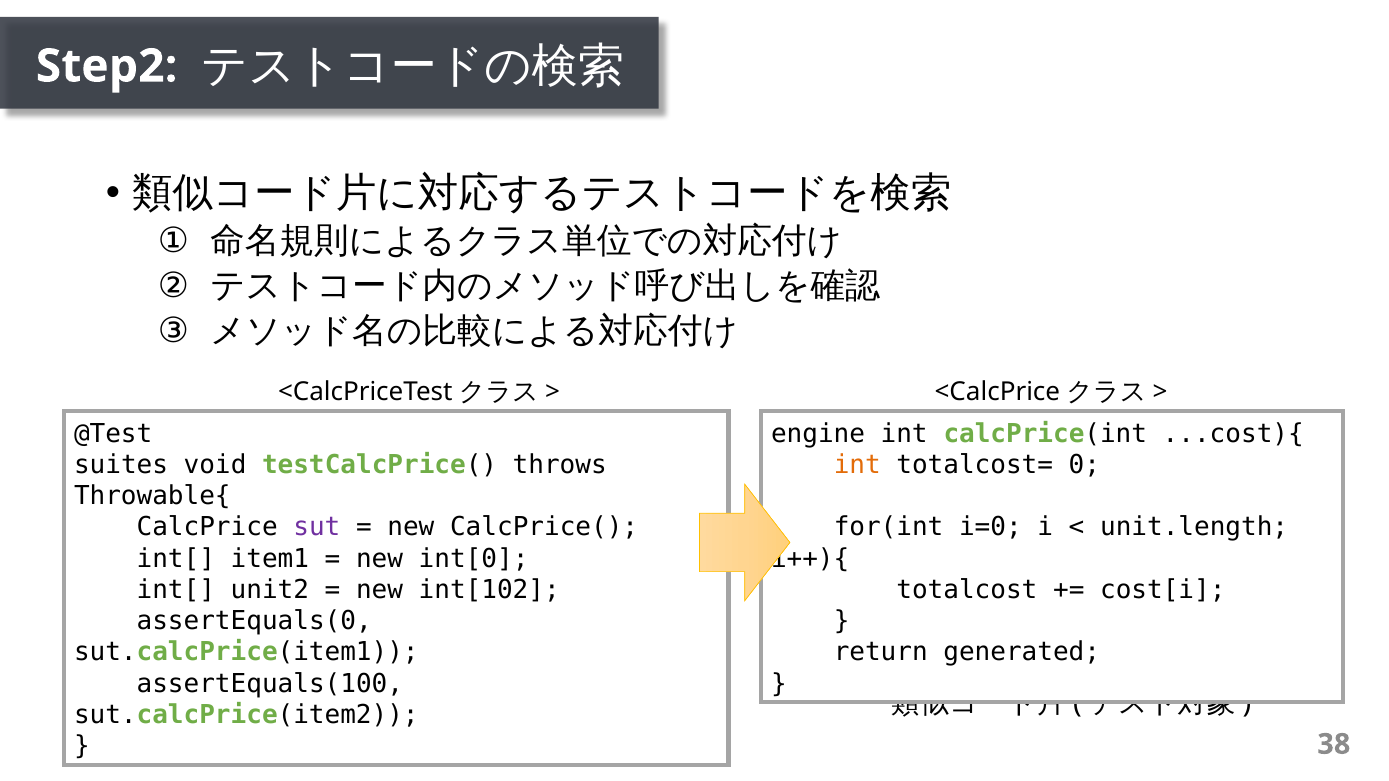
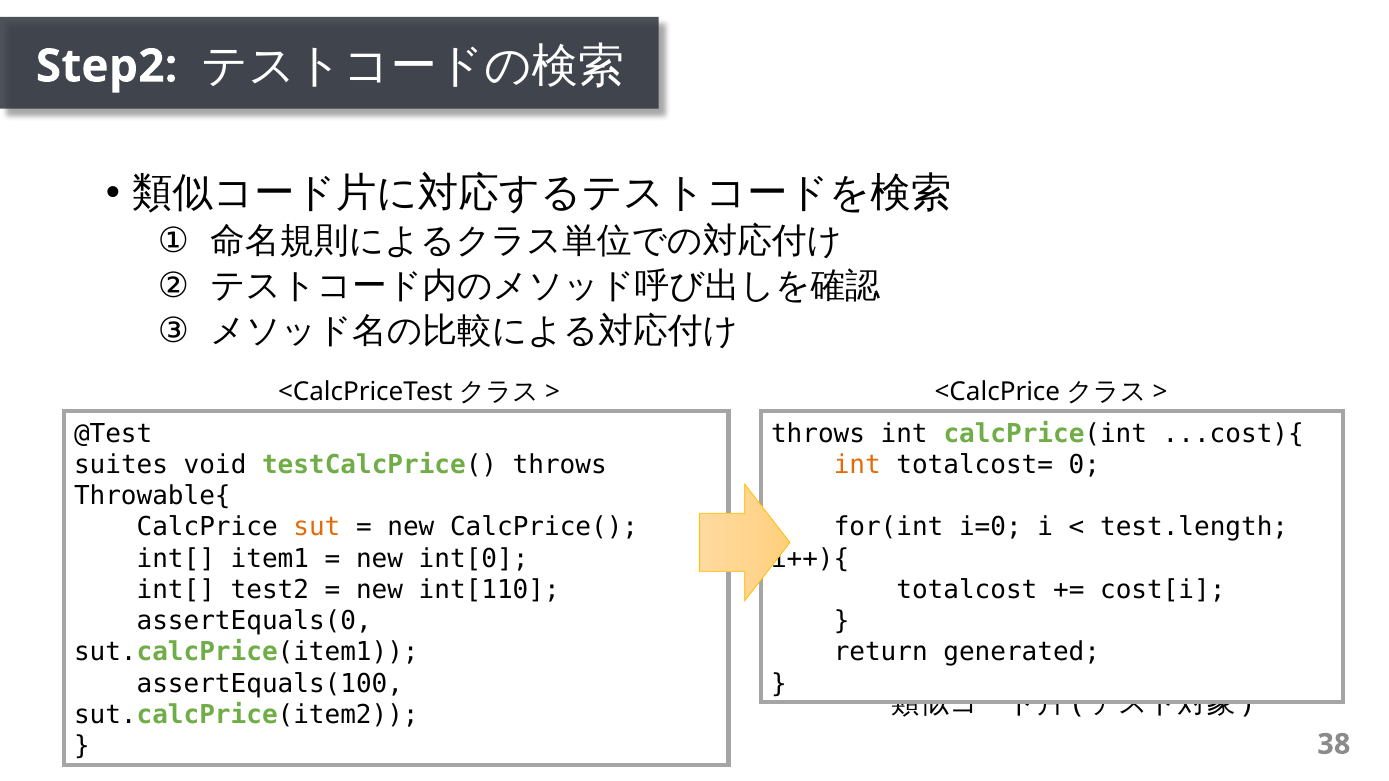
engine at (818, 434): engine -> throws
sut colour: purple -> orange
unit.length: unit.length -> test.length
unit2: unit2 -> test2
int[102: int[102 -> int[110
